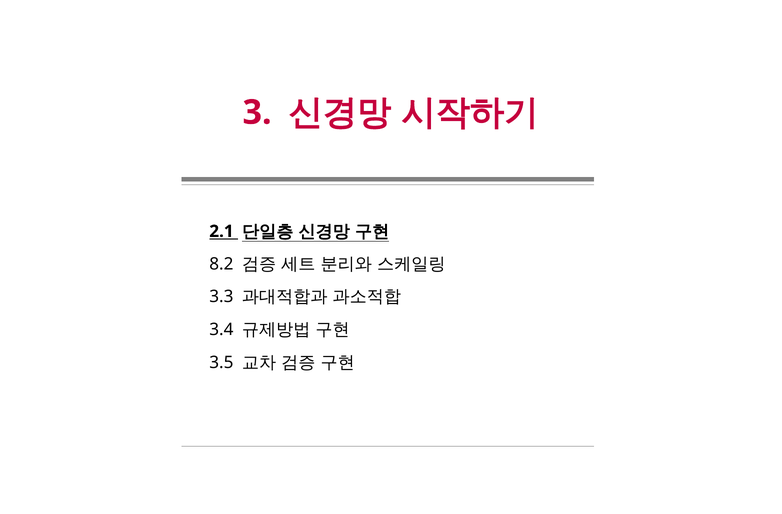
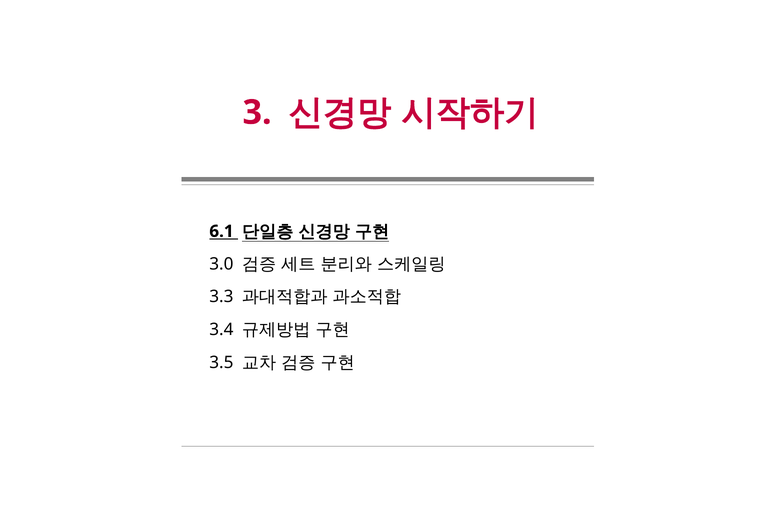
2.1: 2.1 -> 6.1
8.2: 8.2 -> 3.0
